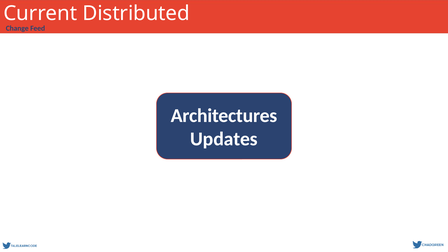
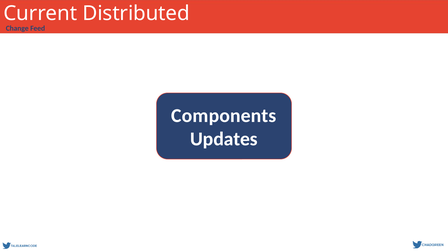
Architectures: Architectures -> Components
